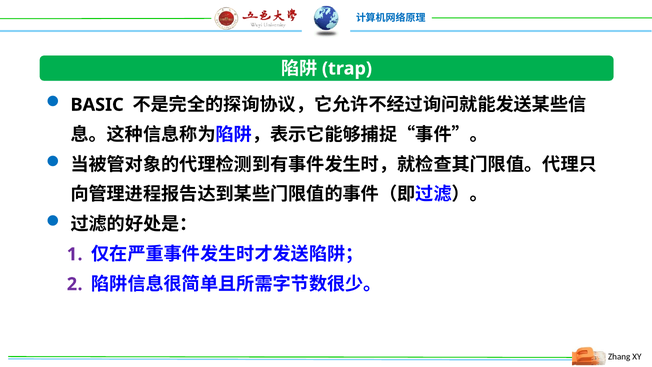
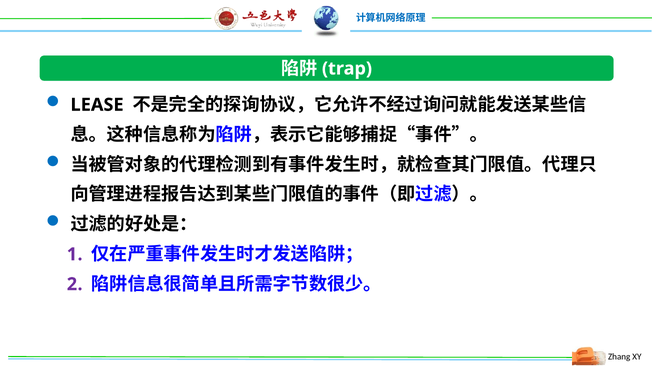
BASIC: BASIC -> LEASE
